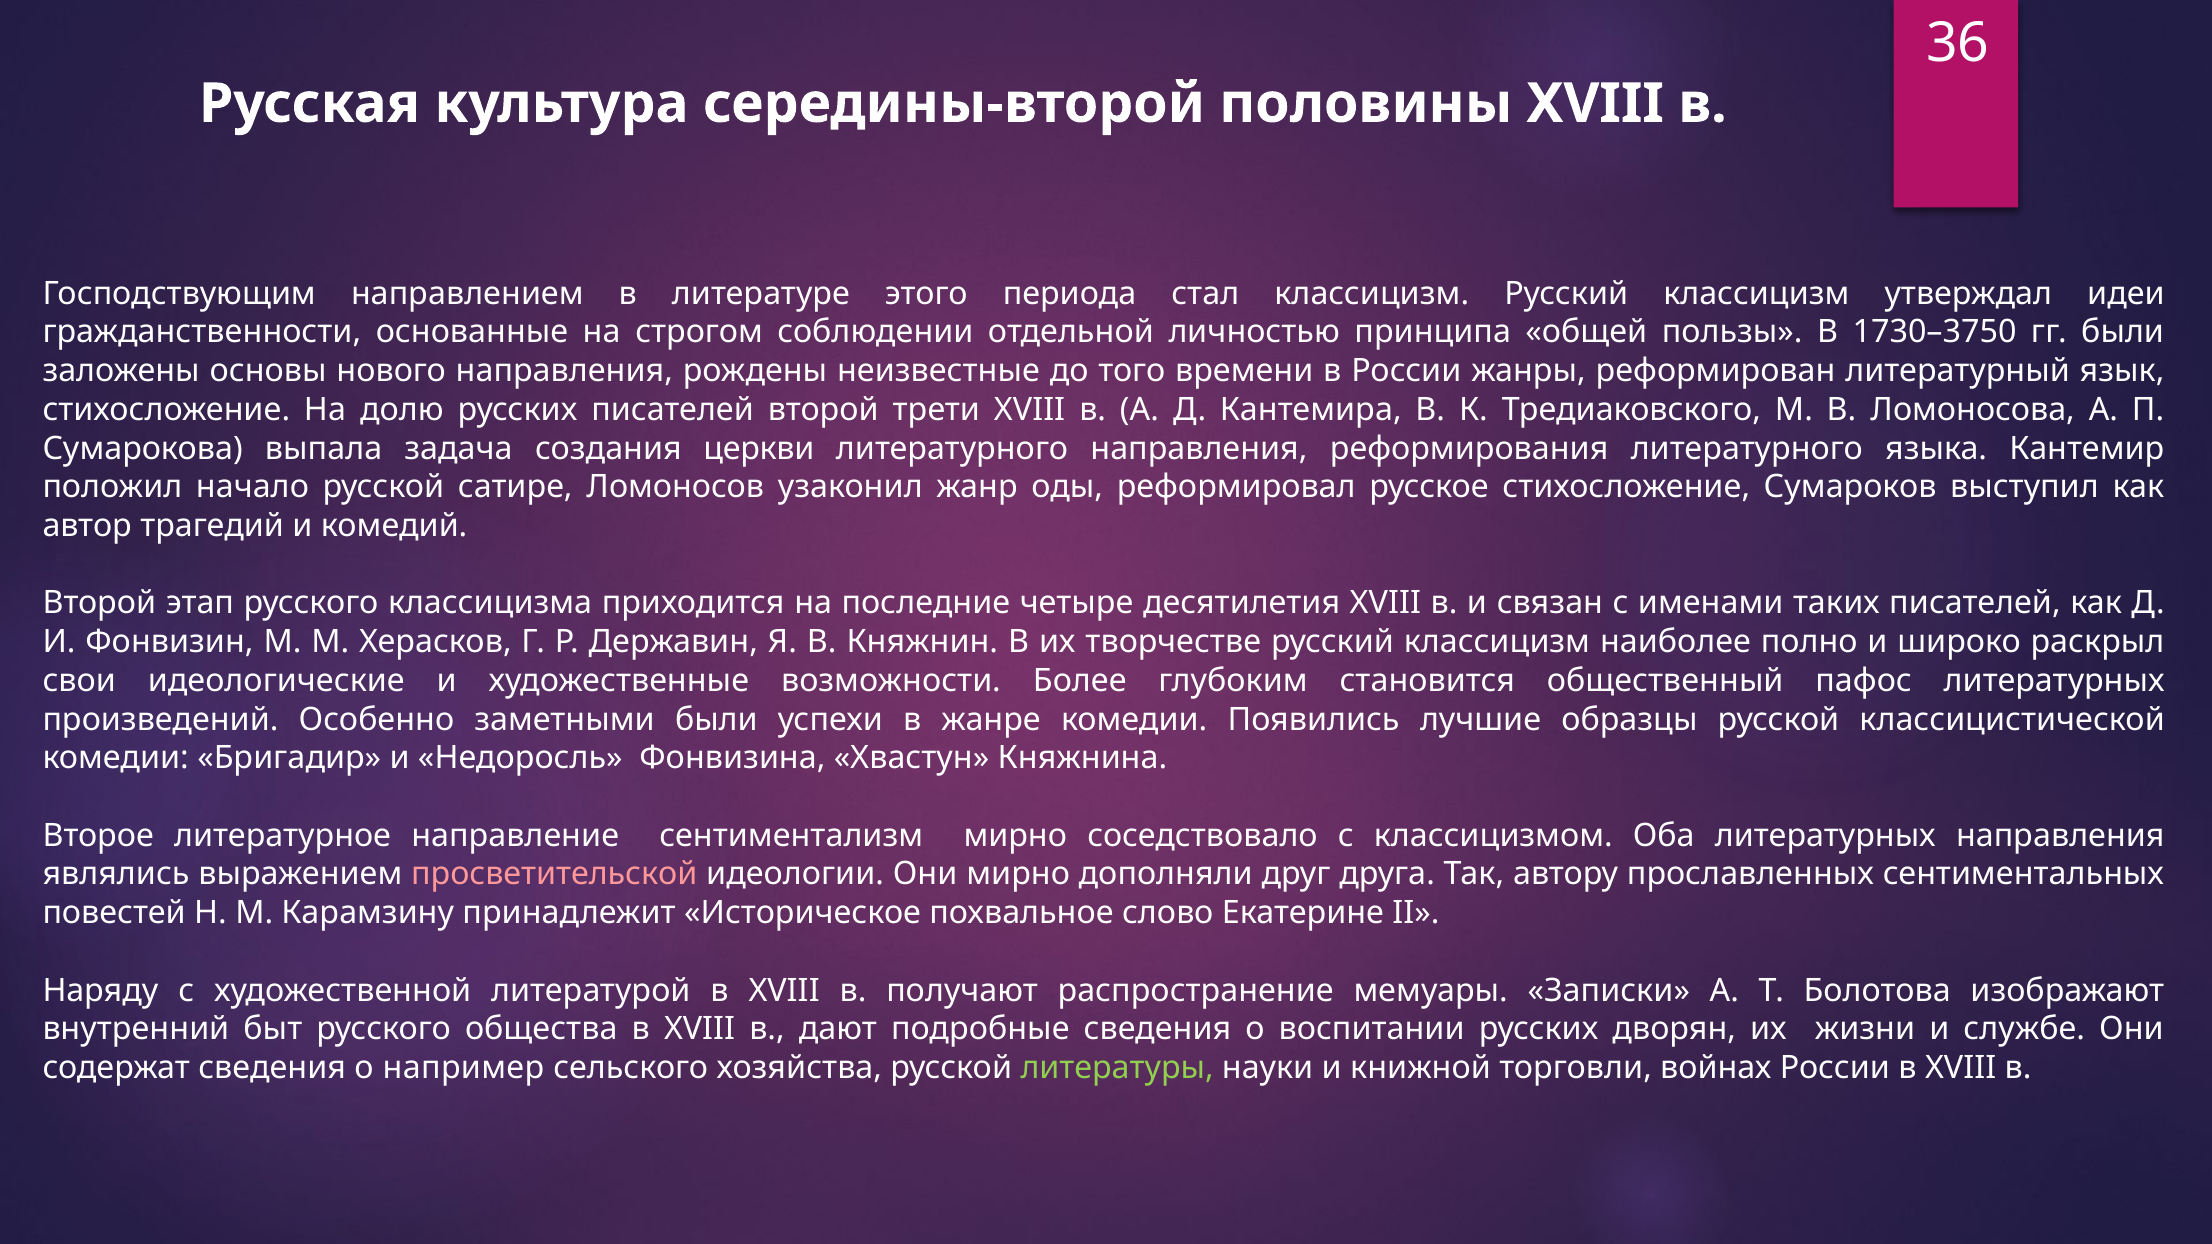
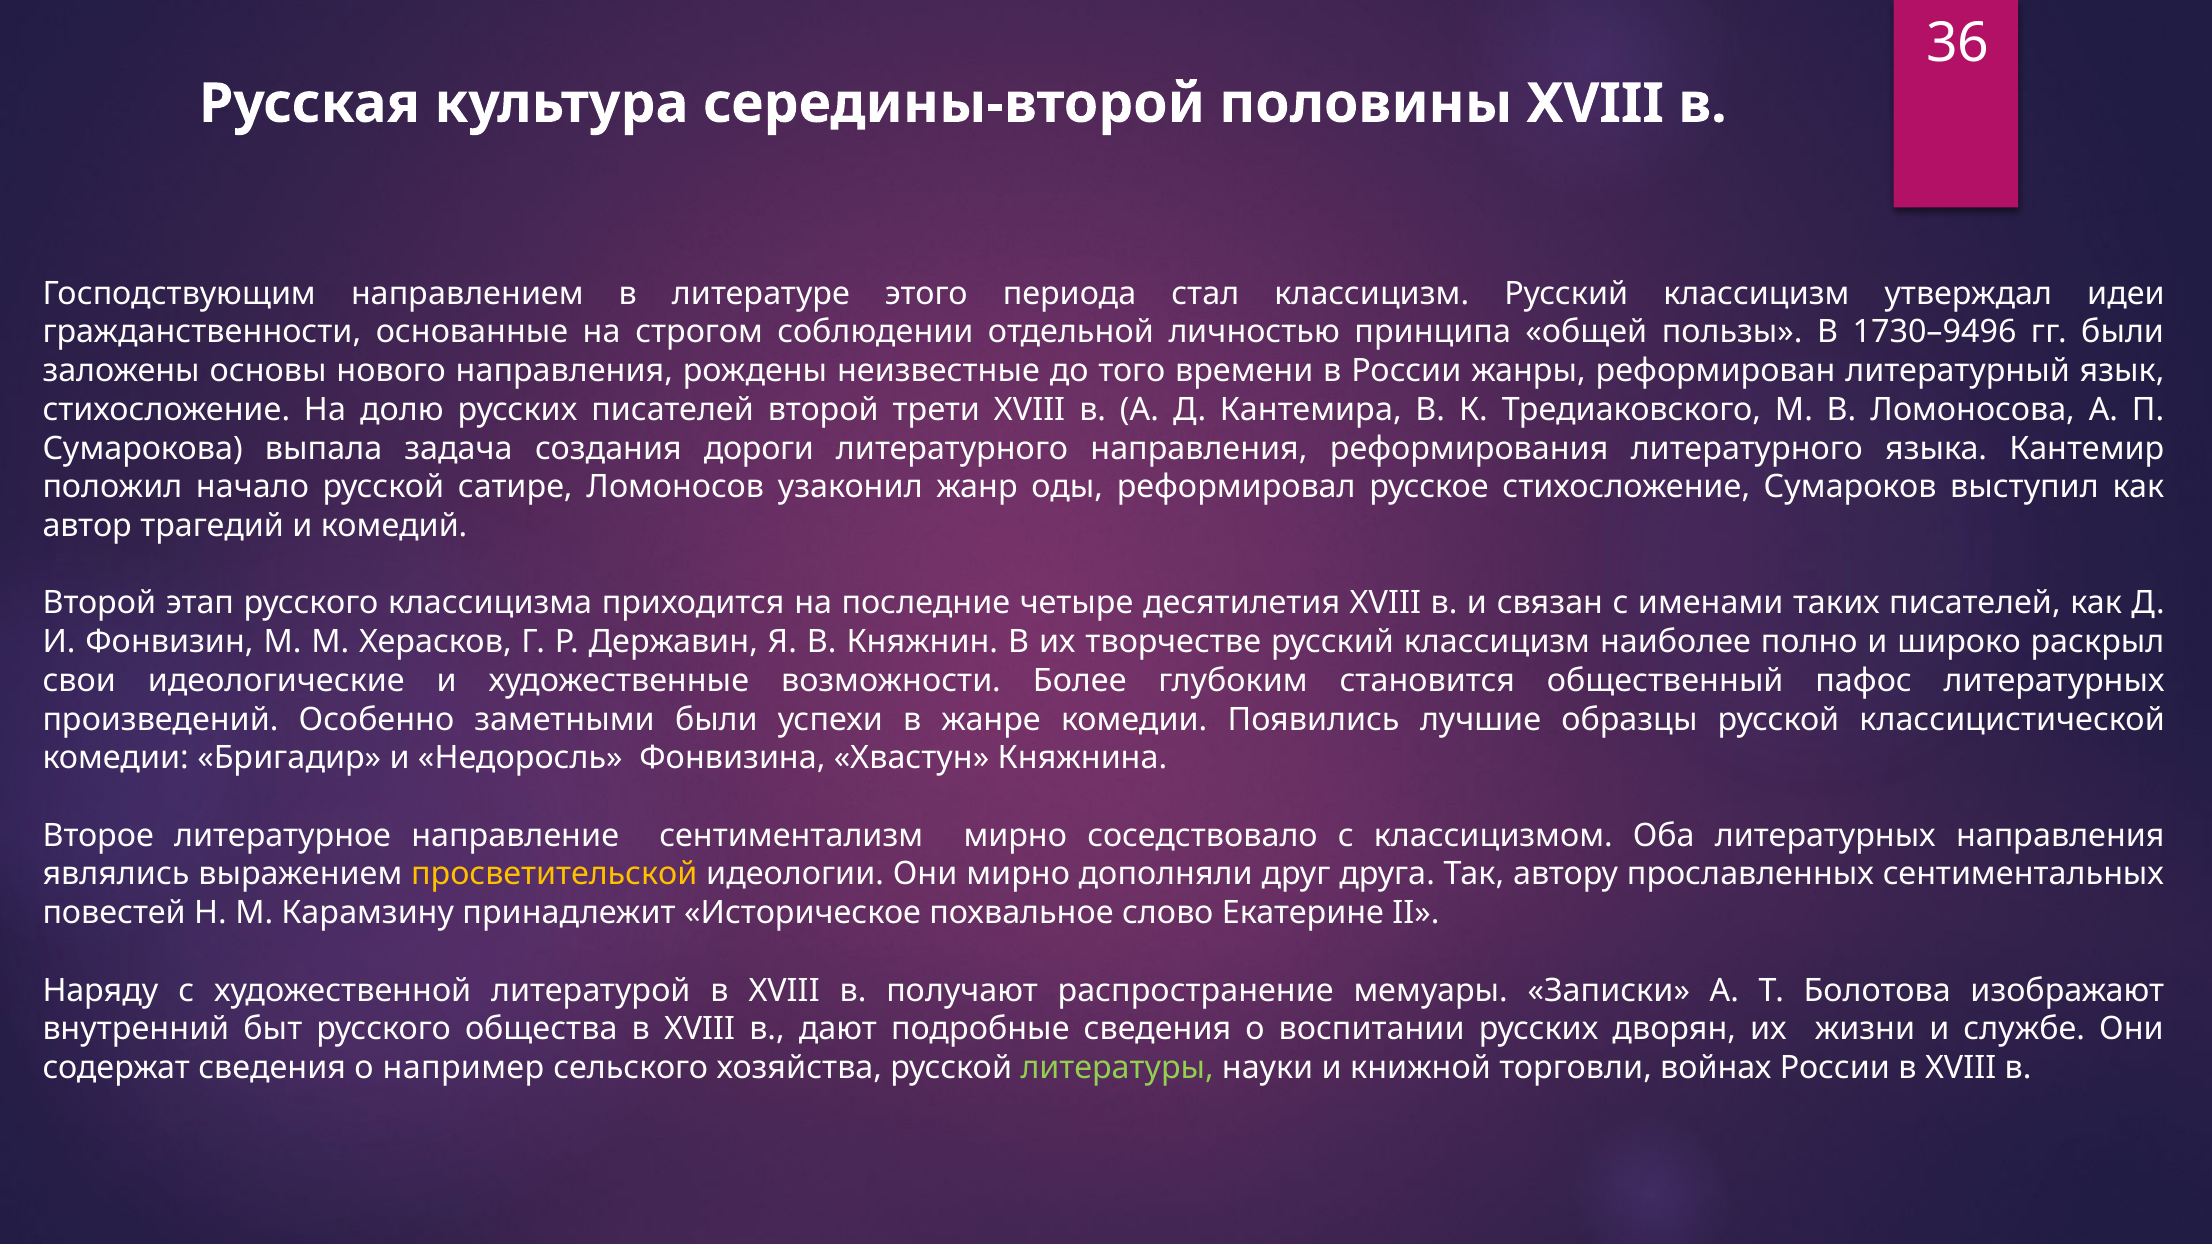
1730–3750: 1730–3750 -> 1730–9496
церкви: церкви -> дороги
просветительской colour: pink -> yellow
